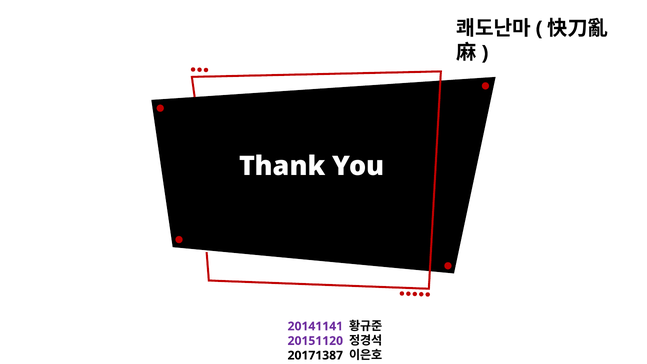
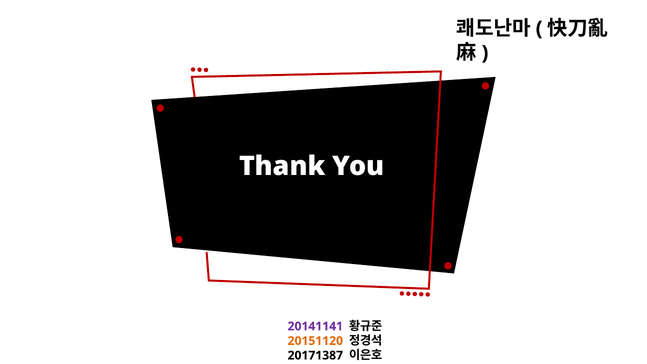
20151120 colour: purple -> orange
